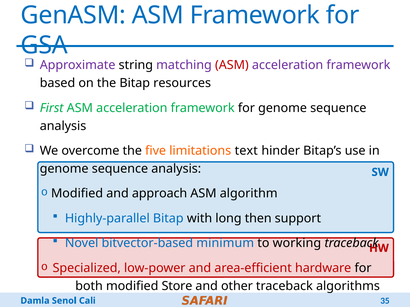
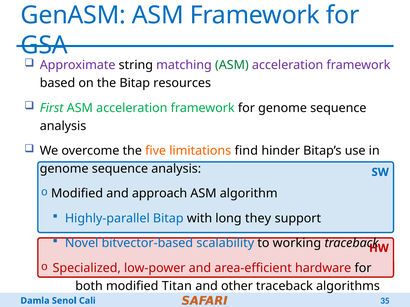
ASM at (232, 65) colour: red -> green
text: text -> find
then: then -> they
minimum: minimum -> scalability
Store: Store -> Titan
